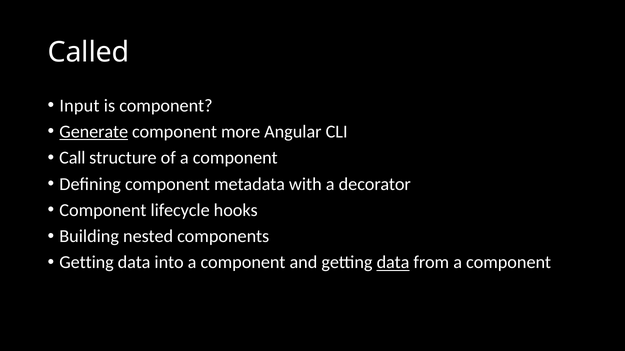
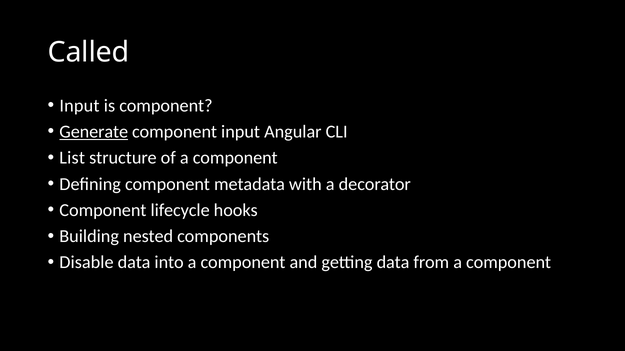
component more: more -> input
Call: Call -> List
Getting at (87, 263): Getting -> Disable
data at (393, 263) underline: present -> none
